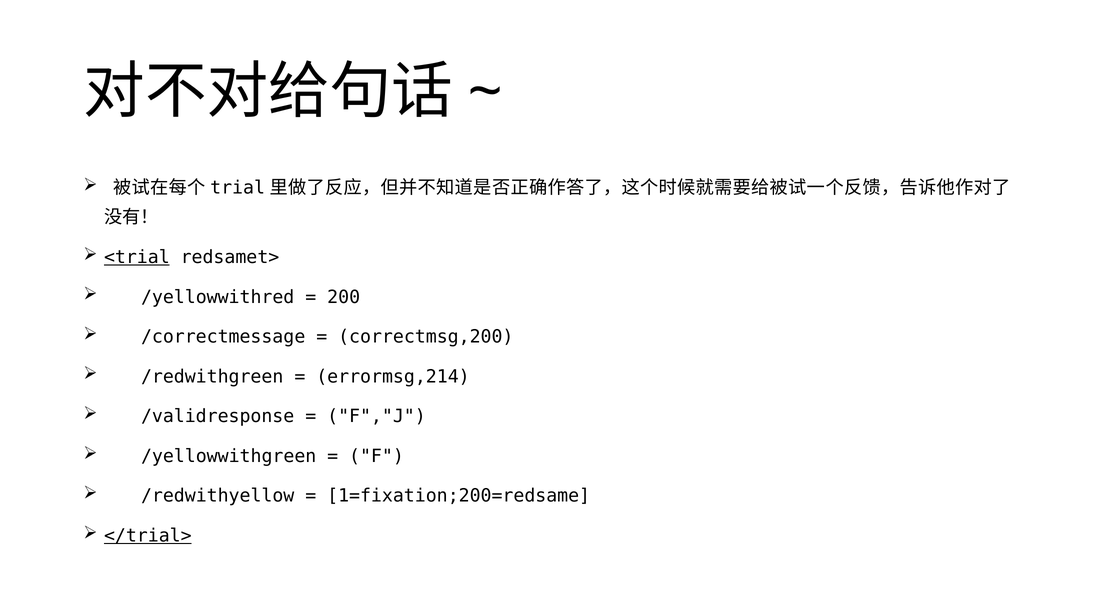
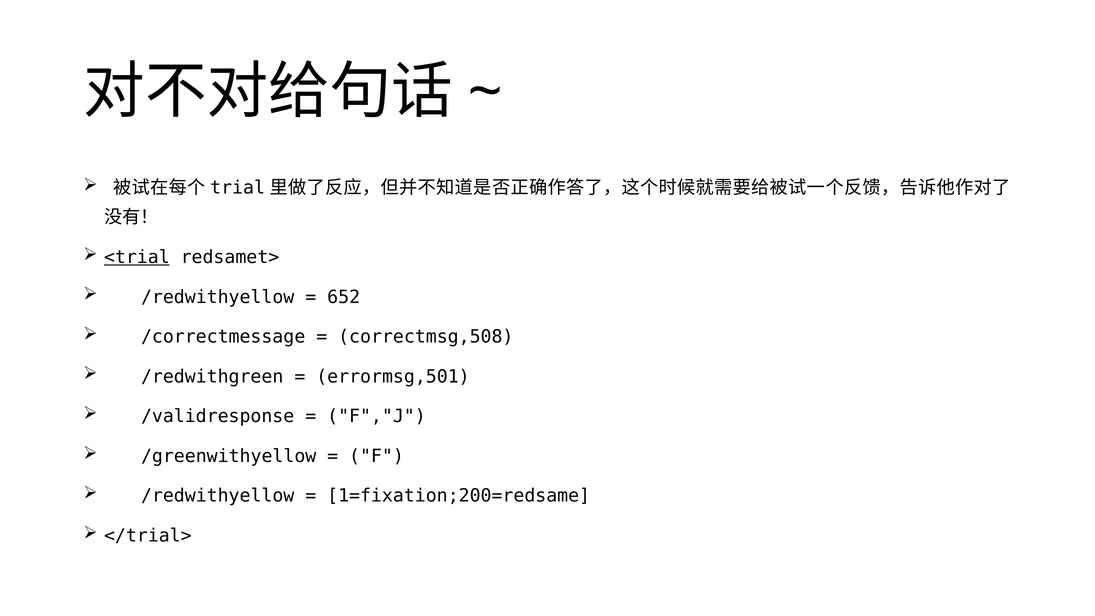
/yellowwithred at (218, 297): /yellowwithred -> /redwithyellow
200: 200 -> 652
correctmsg,200: correctmsg,200 -> correctmsg,508
errormsg,214: errormsg,214 -> errormsg,501
/yellowwithgreen: /yellowwithgreen -> /greenwithyellow
</trial> underline: present -> none
